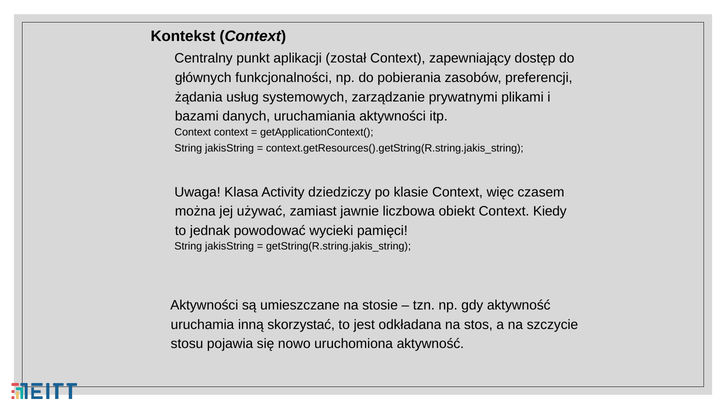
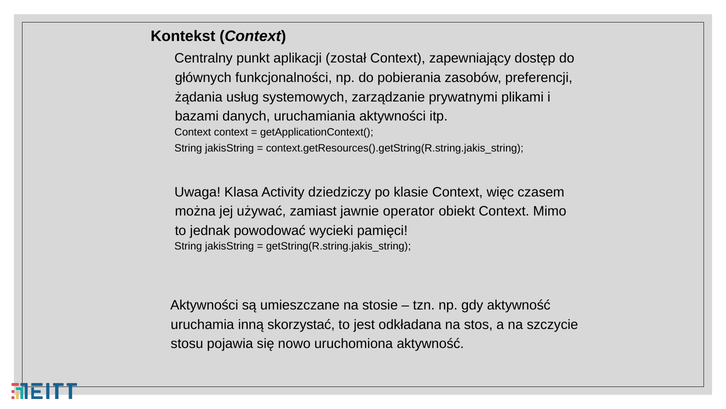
liczbowa: liczbowa -> operator
Kiedy: Kiedy -> Mimo
